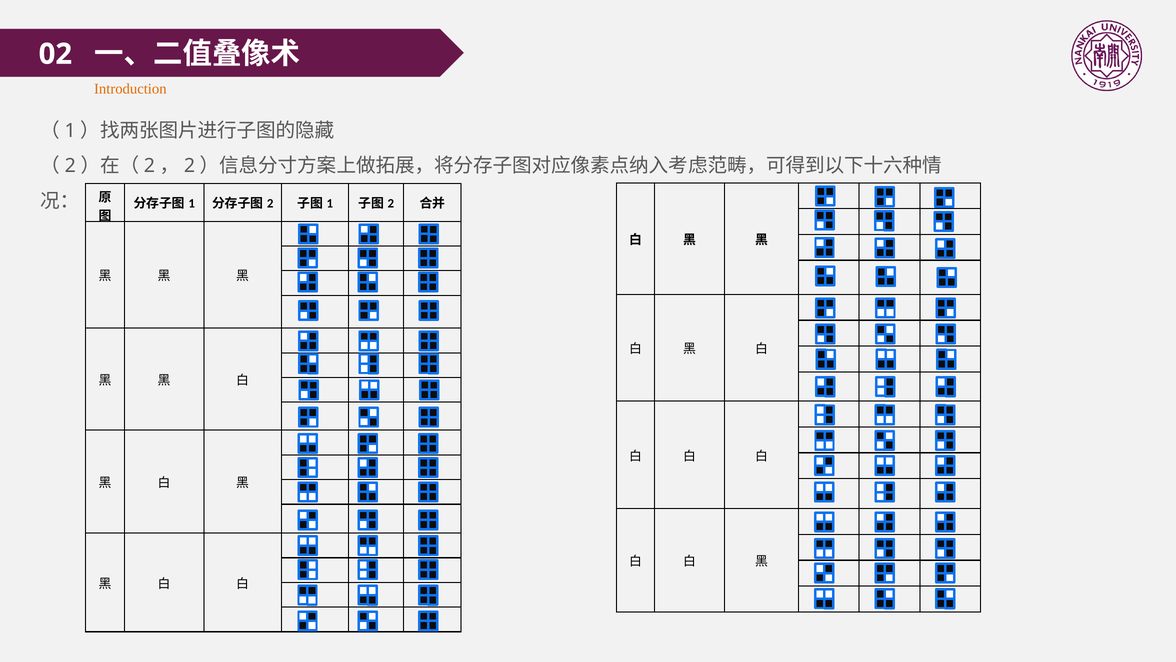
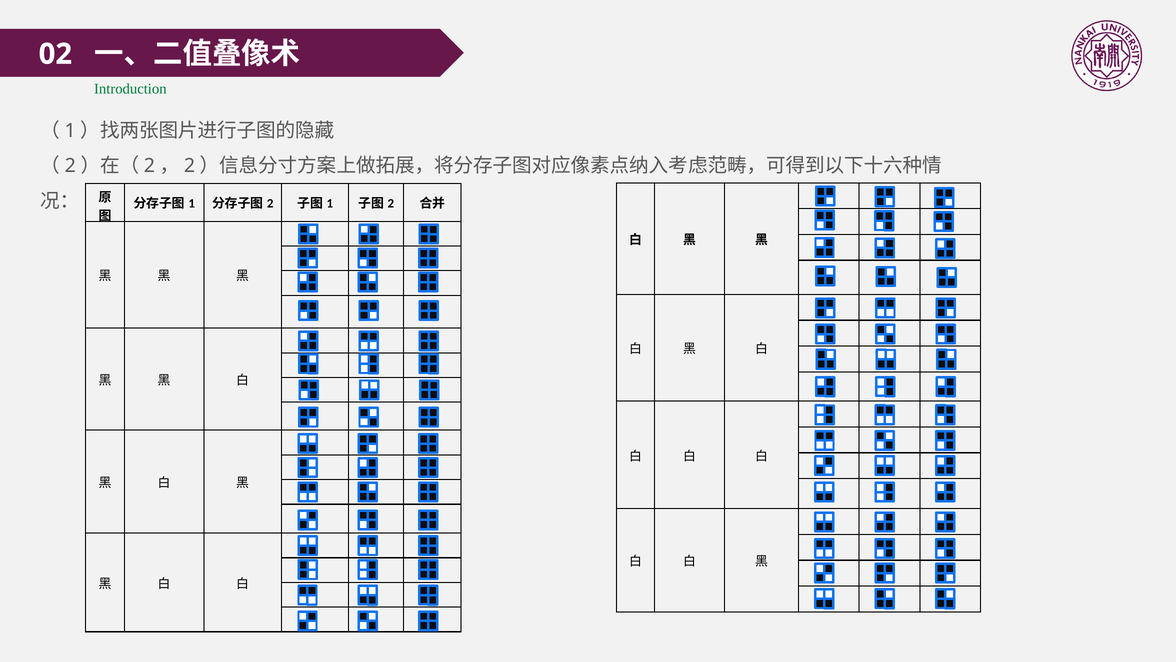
Introduction colour: orange -> green
